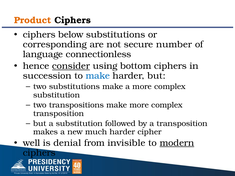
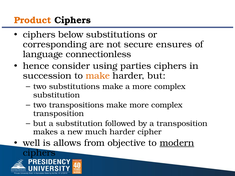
number: number -> ensures
consider underline: present -> none
bottom: bottom -> parties
make at (98, 76) colour: blue -> orange
denial: denial -> allows
invisible: invisible -> objective
